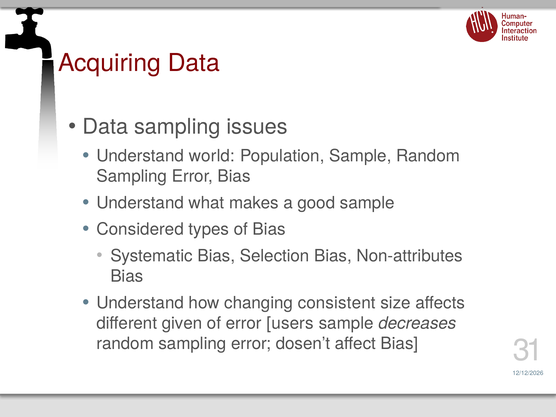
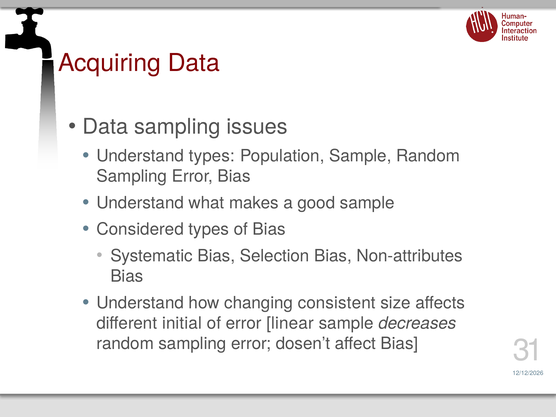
Understand world: world -> types
given: given -> initial
users: users -> linear
